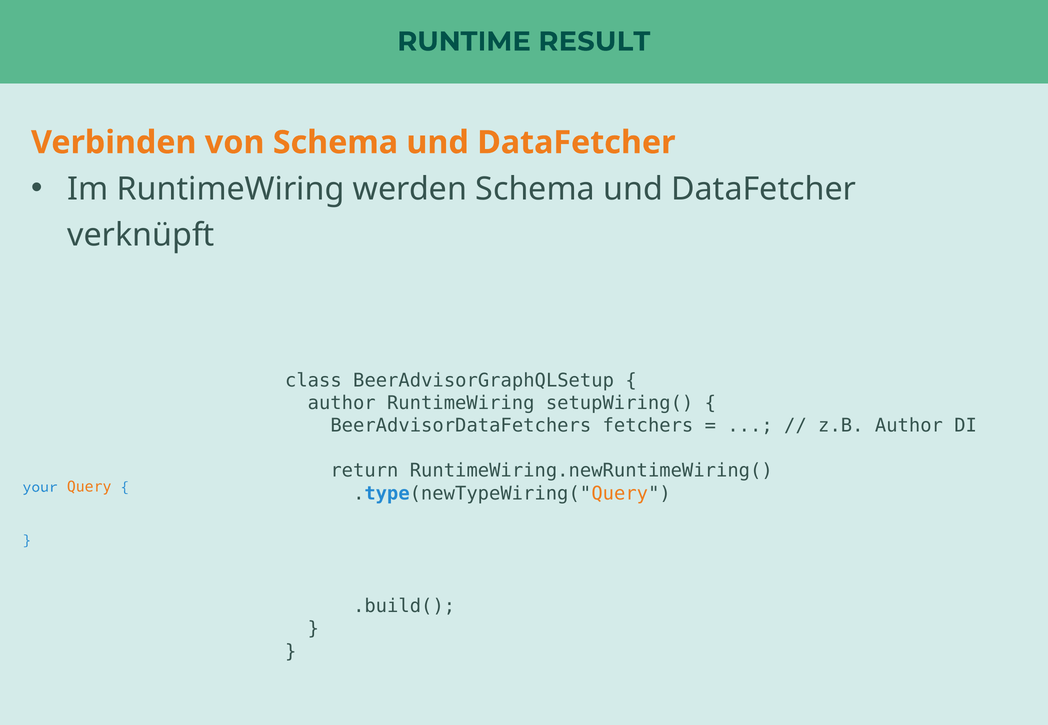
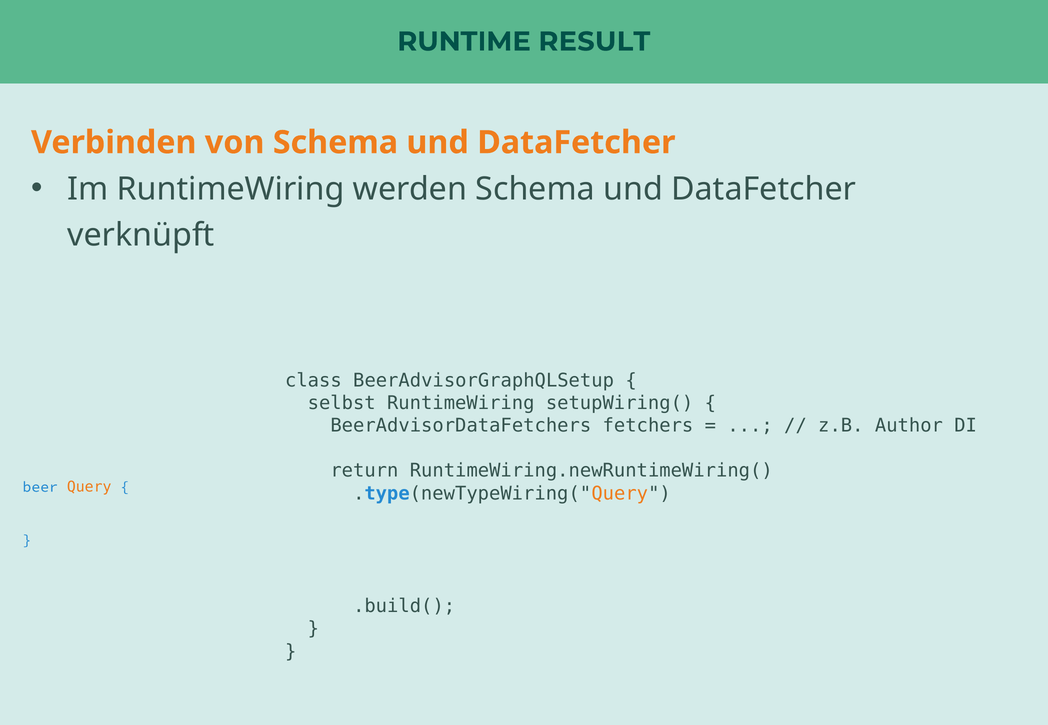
author at (342, 403): author -> selbst
your: your -> beer
